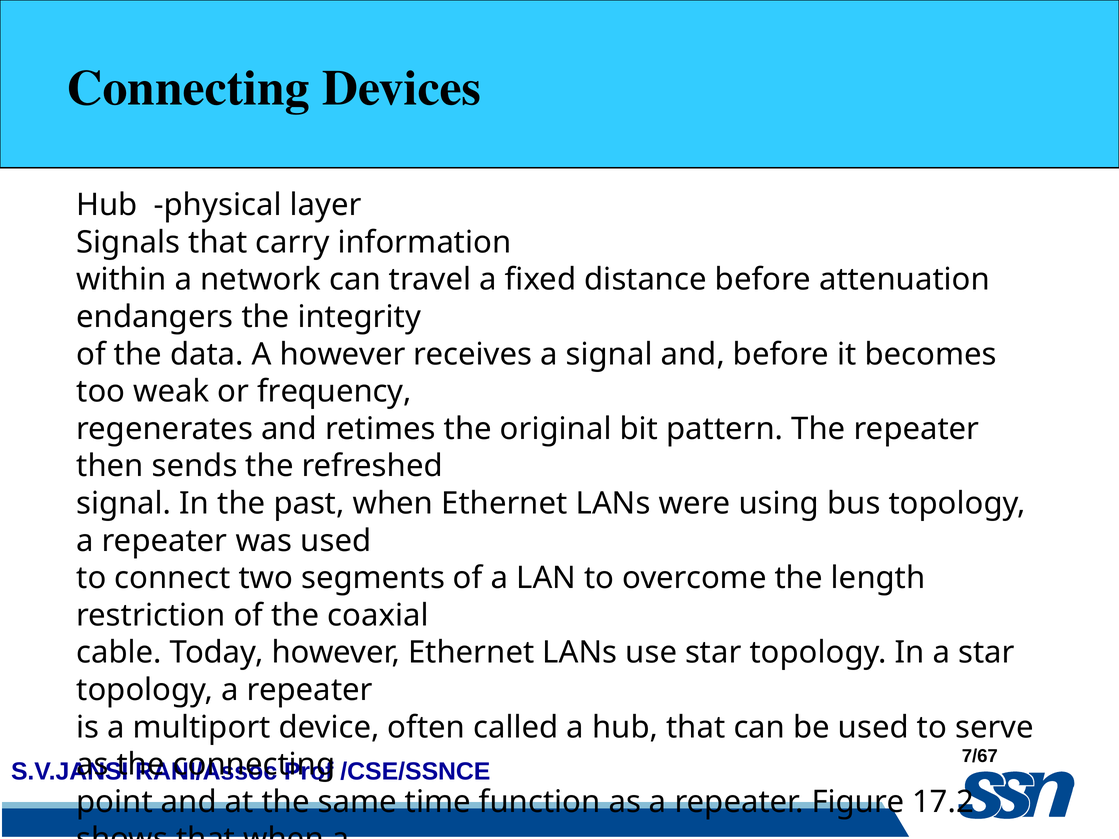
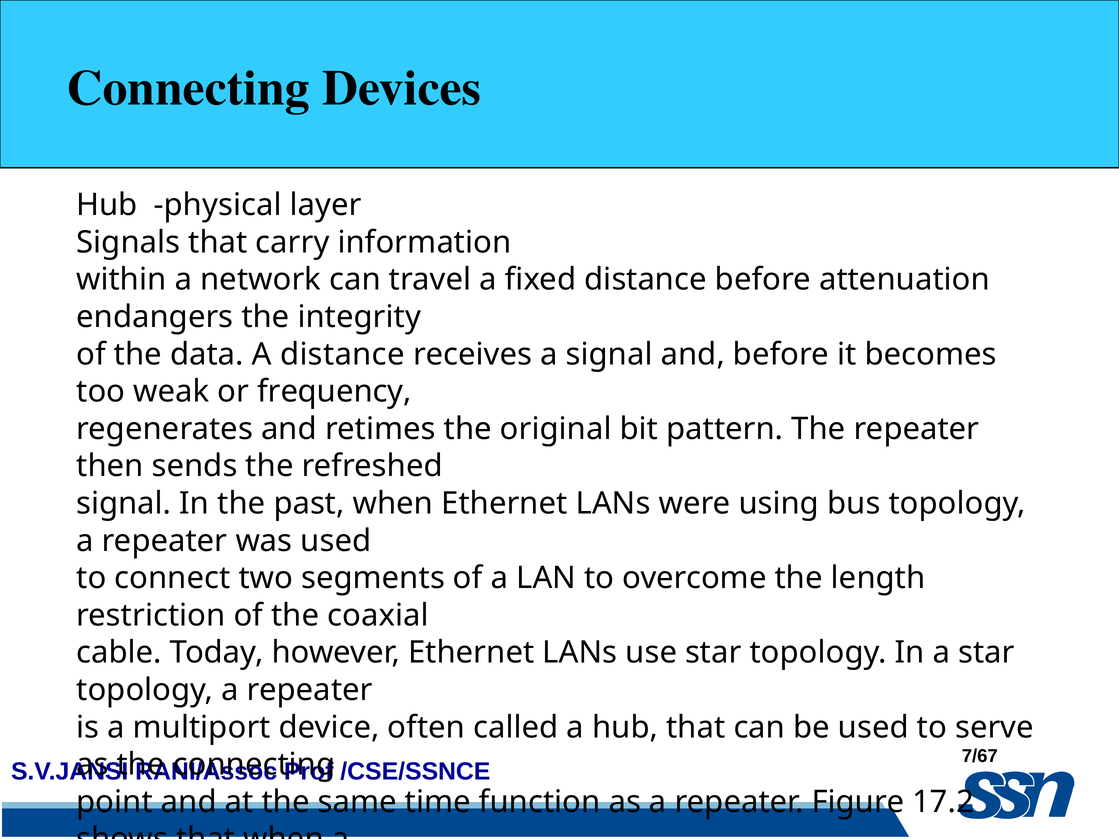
A however: however -> distance
